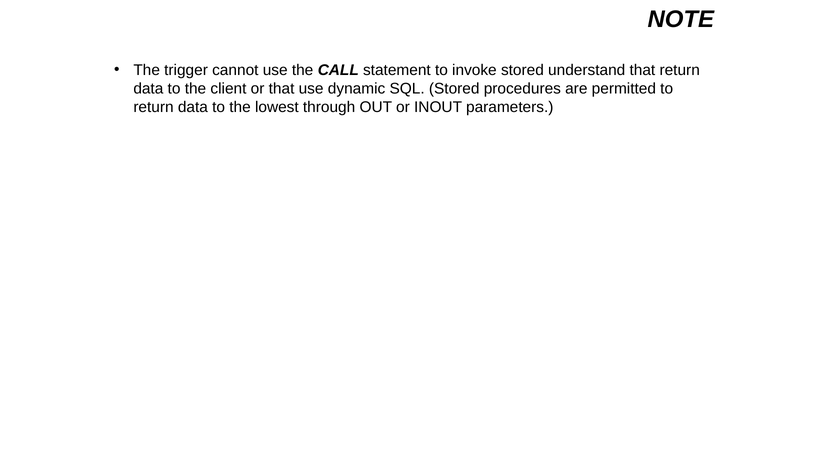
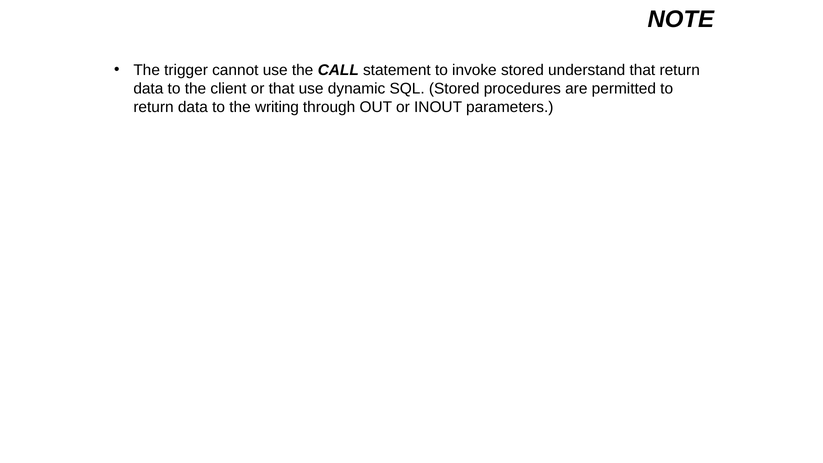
lowest: lowest -> writing
